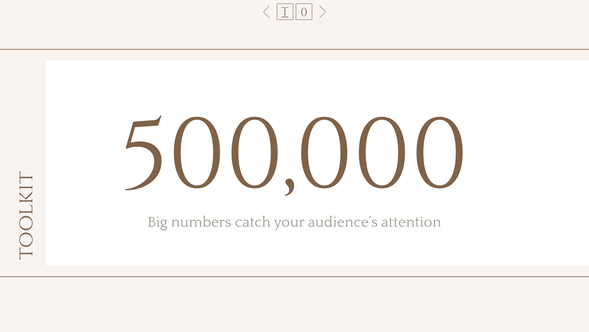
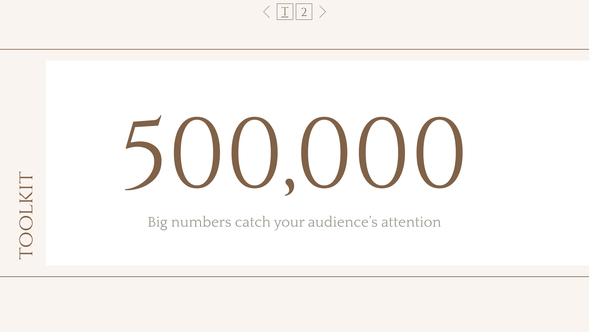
0: 0 -> 2
